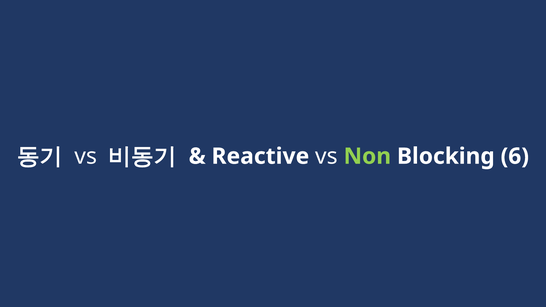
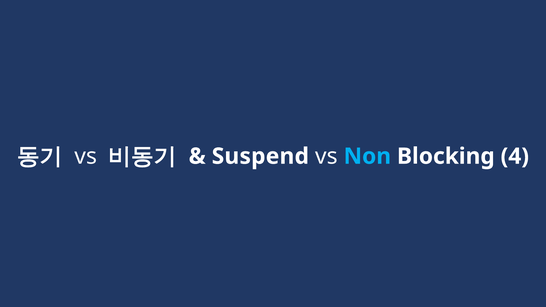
Reactive: Reactive -> Suspend
Non colour: light green -> light blue
6: 6 -> 4
